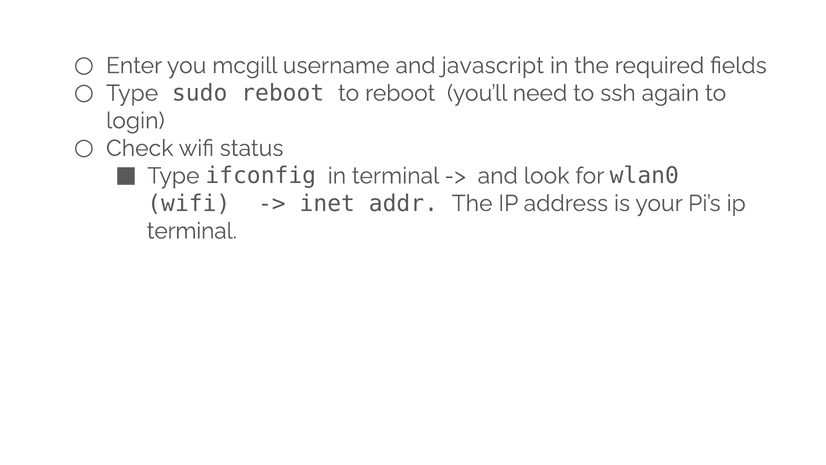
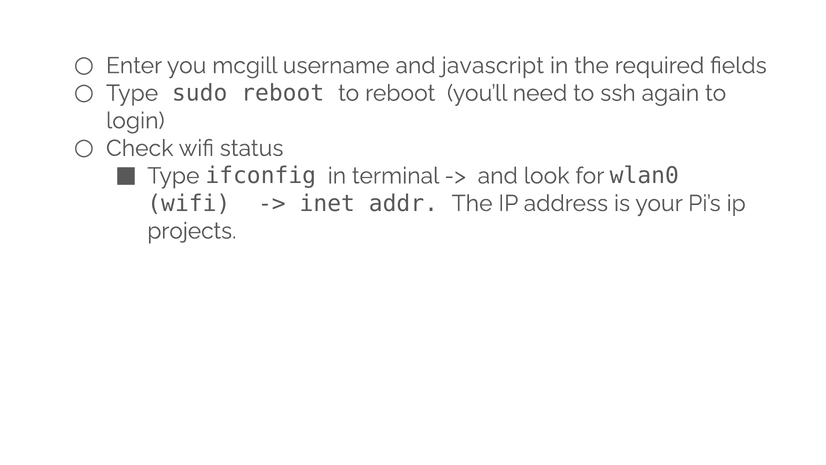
terminal at (192, 231): terminal -> projects
